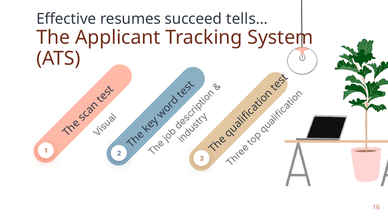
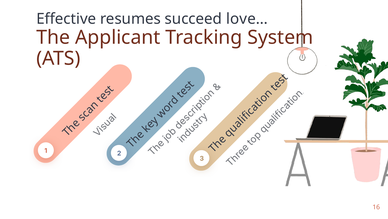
tells…: tells… -> love…
